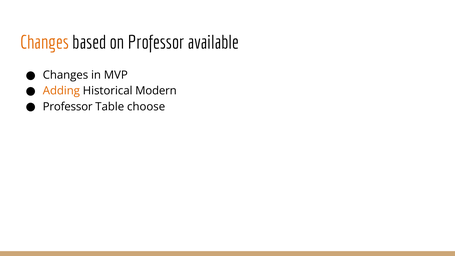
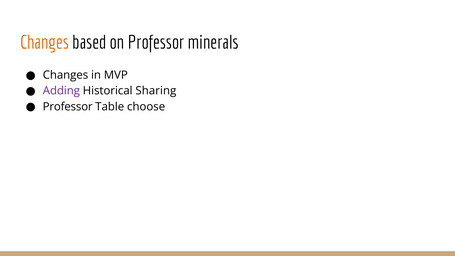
available: available -> minerals
Adding colour: orange -> purple
Modern: Modern -> Sharing
